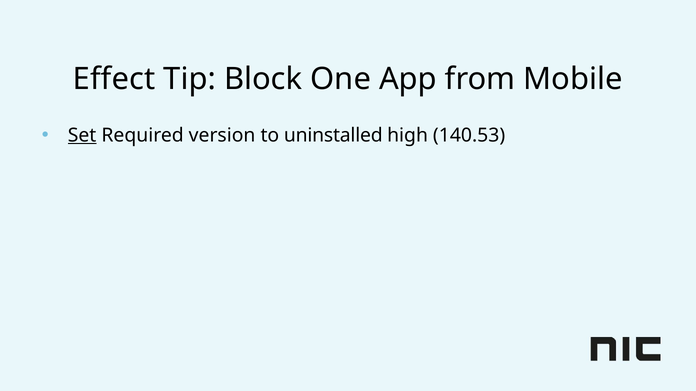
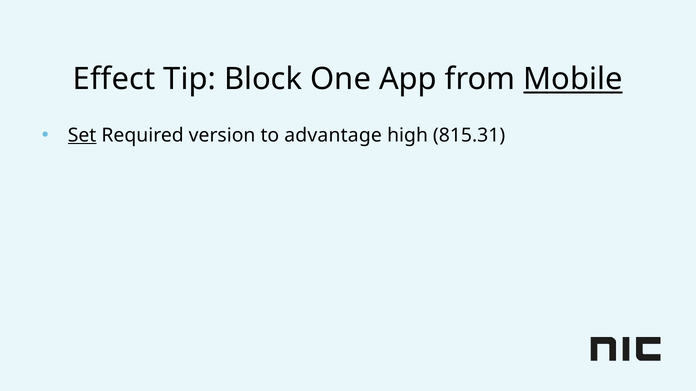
Mobile underline: none -> present
uninstalled: uninstalled -> advantage
140.53: 140.53 -> 815.31
